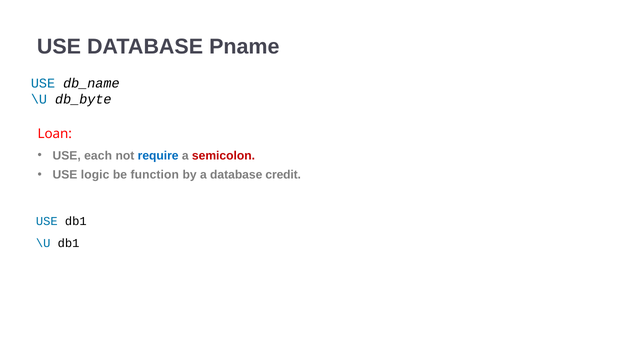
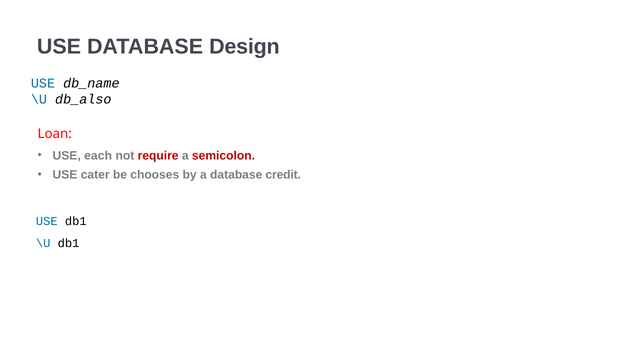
Pname: Pname -> Design
db_byte: db_byte -> db_also
require colour: blue -> red
logic: logic -> cater
function: function -> chooses
